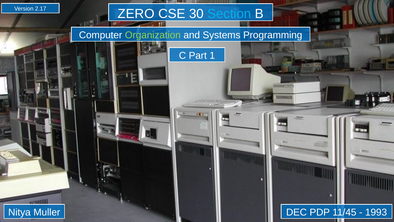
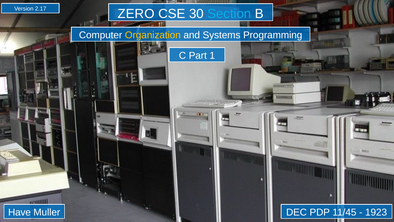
Organization colour: light green -> yellow
Nitya: Nitya -> Have
1993: 1993 -> 1923
